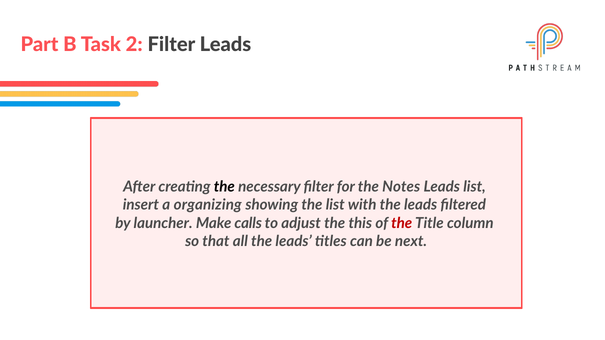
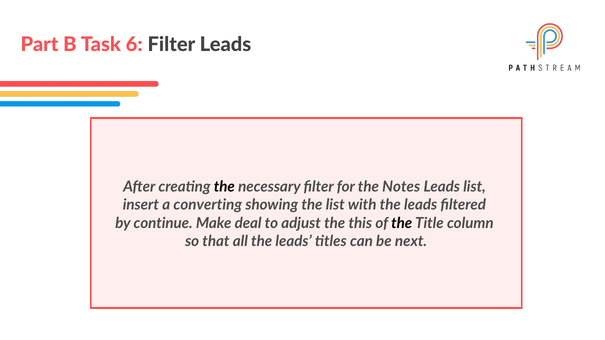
2: 2 -> 6
organizing: organizing -> converting
launcher: launcher -> continue
calls: calls -> deal
the at (402, 223) colour: red -> black
